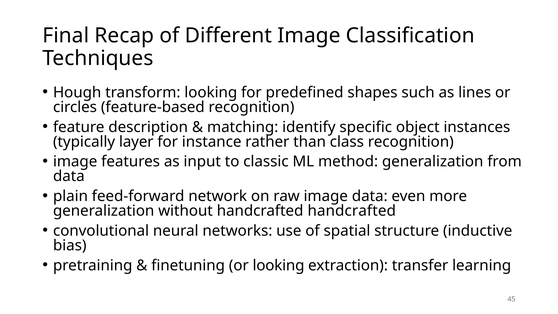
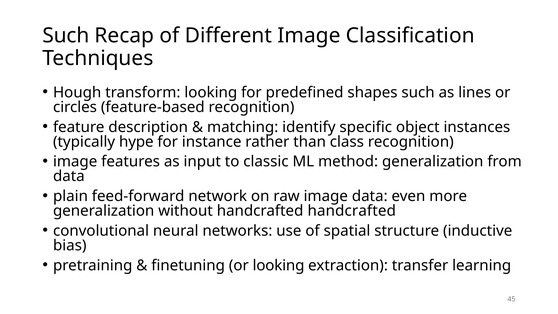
Final at (66, 36): Final -> Such
layer: layer -> hype
